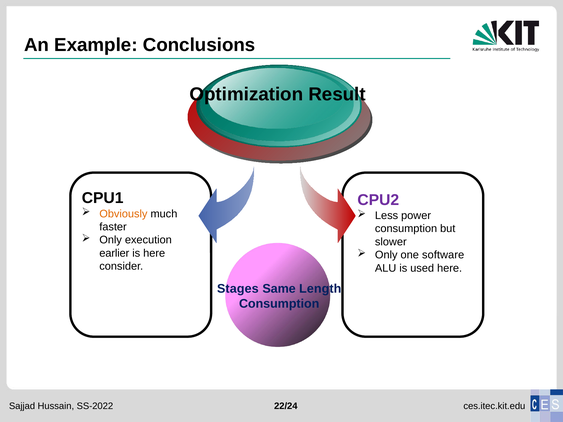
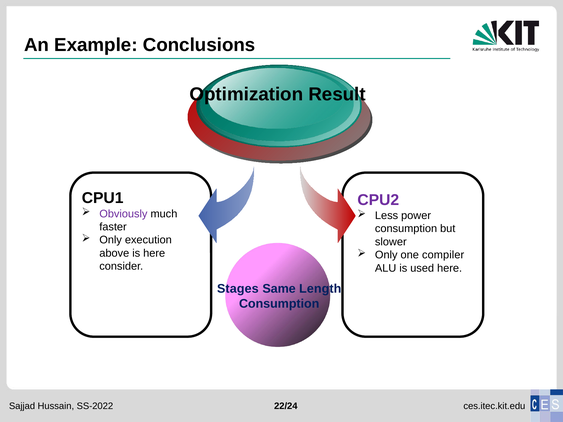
Obviously colour: orange -> purple
earlier: earlier -> above
software: software -> compiler
